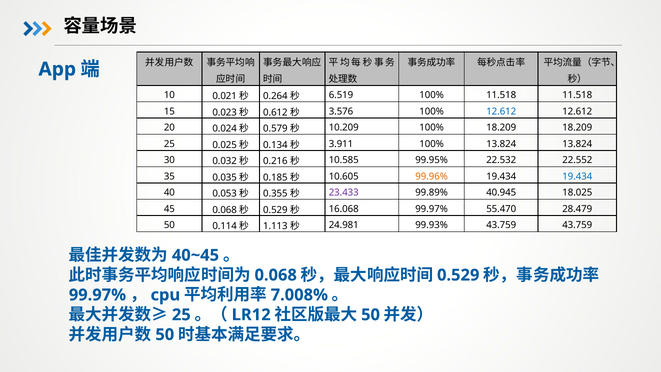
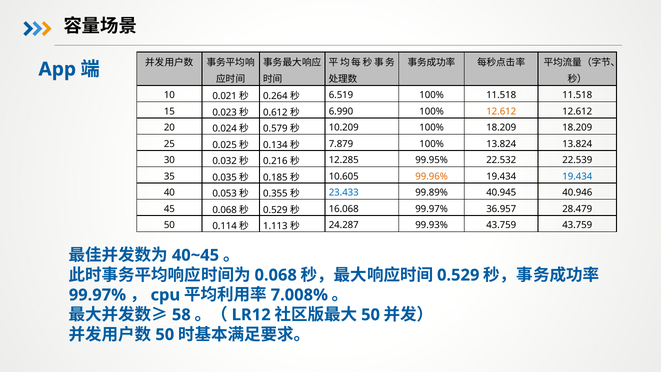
3.576: 3.576 -> 6.990
12.612 at (501, 111) colour: blue -> orange
3.911: 3.911 -> 7.879
10.585: 10.585 -> 12.285
22.552: 22.552 -> 22.539
23.433 colour: purple -> blue
18.025: 18.025 -> 40.946
55.470: 55.470 -> 36.957
24.981: 24.981 -> 24.287
25 at (181, 315): 25 -> 58
